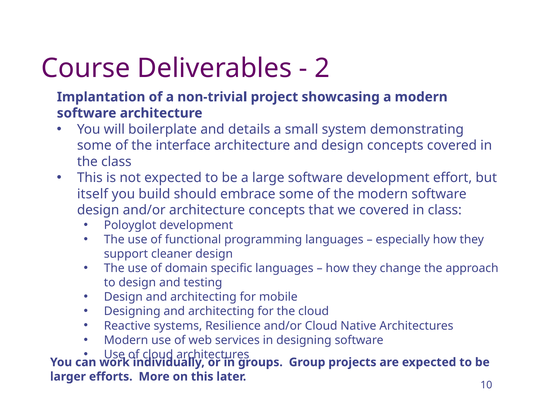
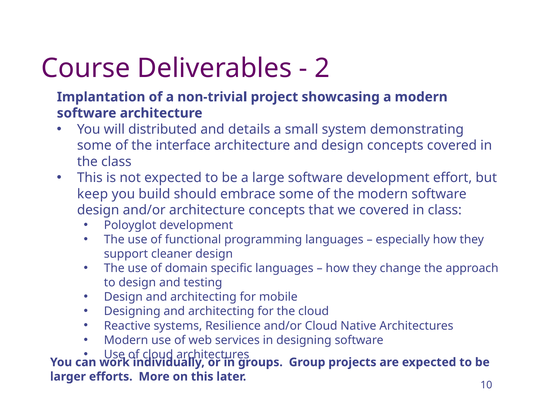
boilerplate: boilerplate -> distributed
itself: itself -> keep
